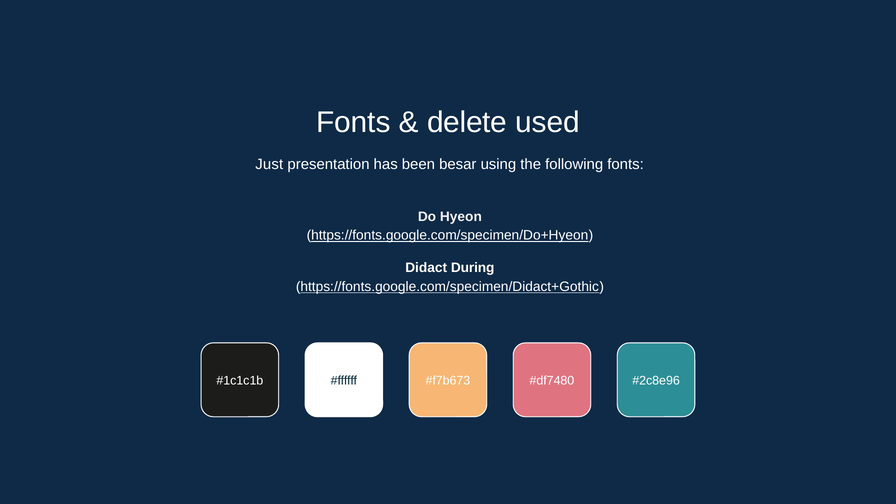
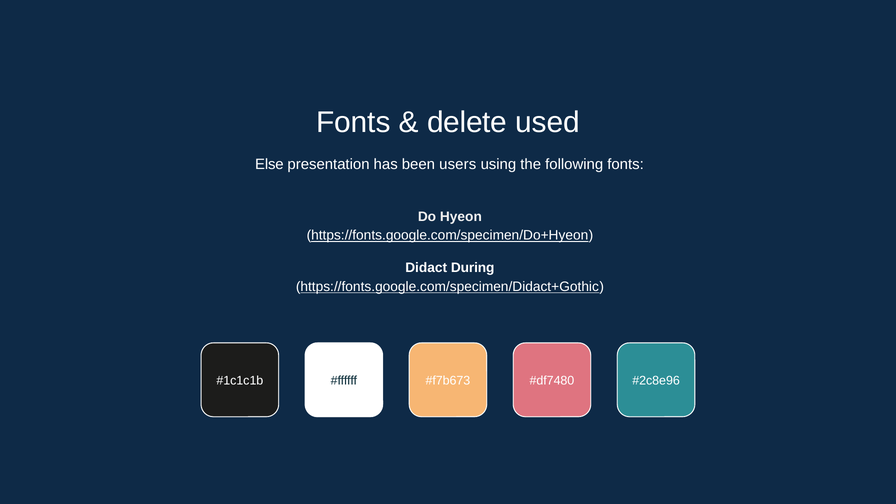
Just: Just -> Else
besar: besar -> users
